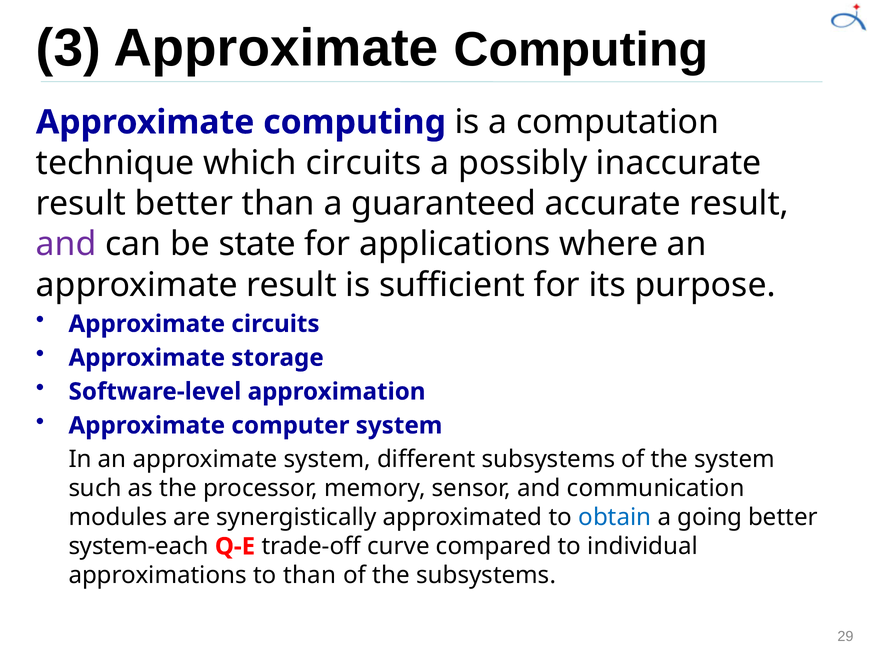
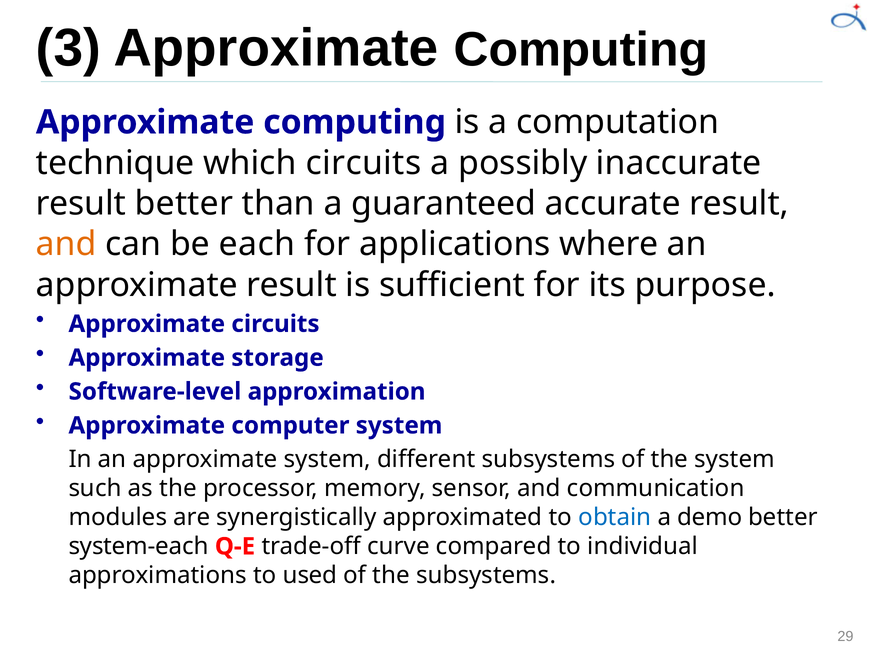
and at (66, 244) colour: purple -> orange
state: state -> each
going: going -> demo
to than: than -> used
